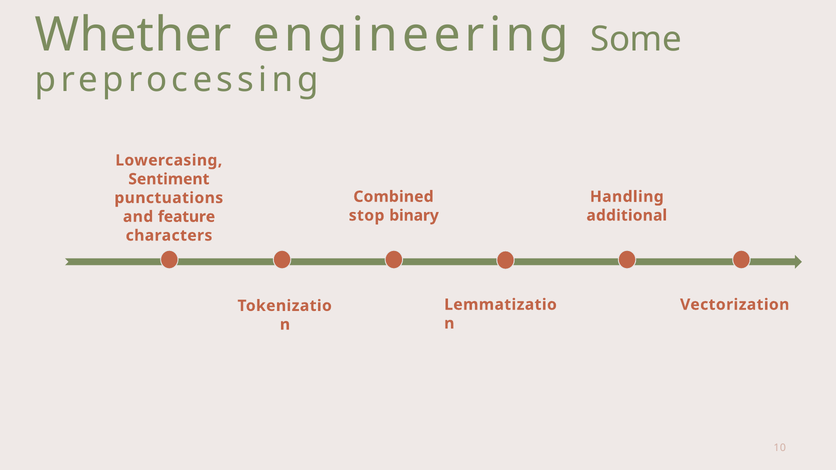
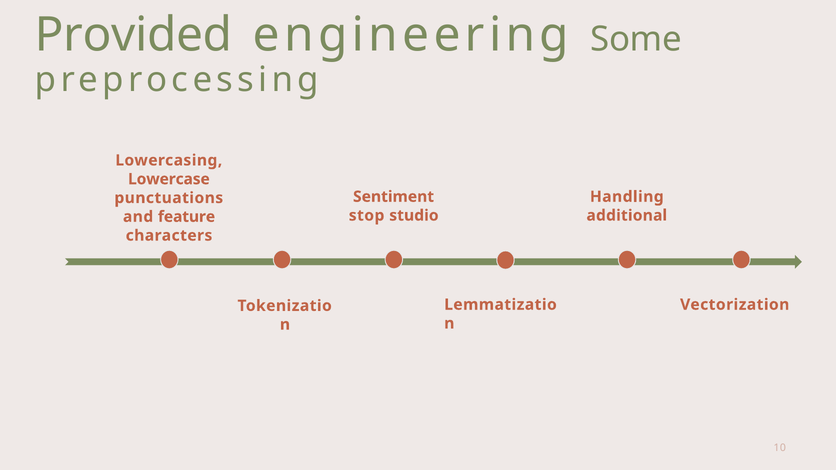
Whether: Whether -> Provided
Sentiment: Sentiment -> Lowercase
Combined: Combined -> Sentiment
binary: binary -> studio
